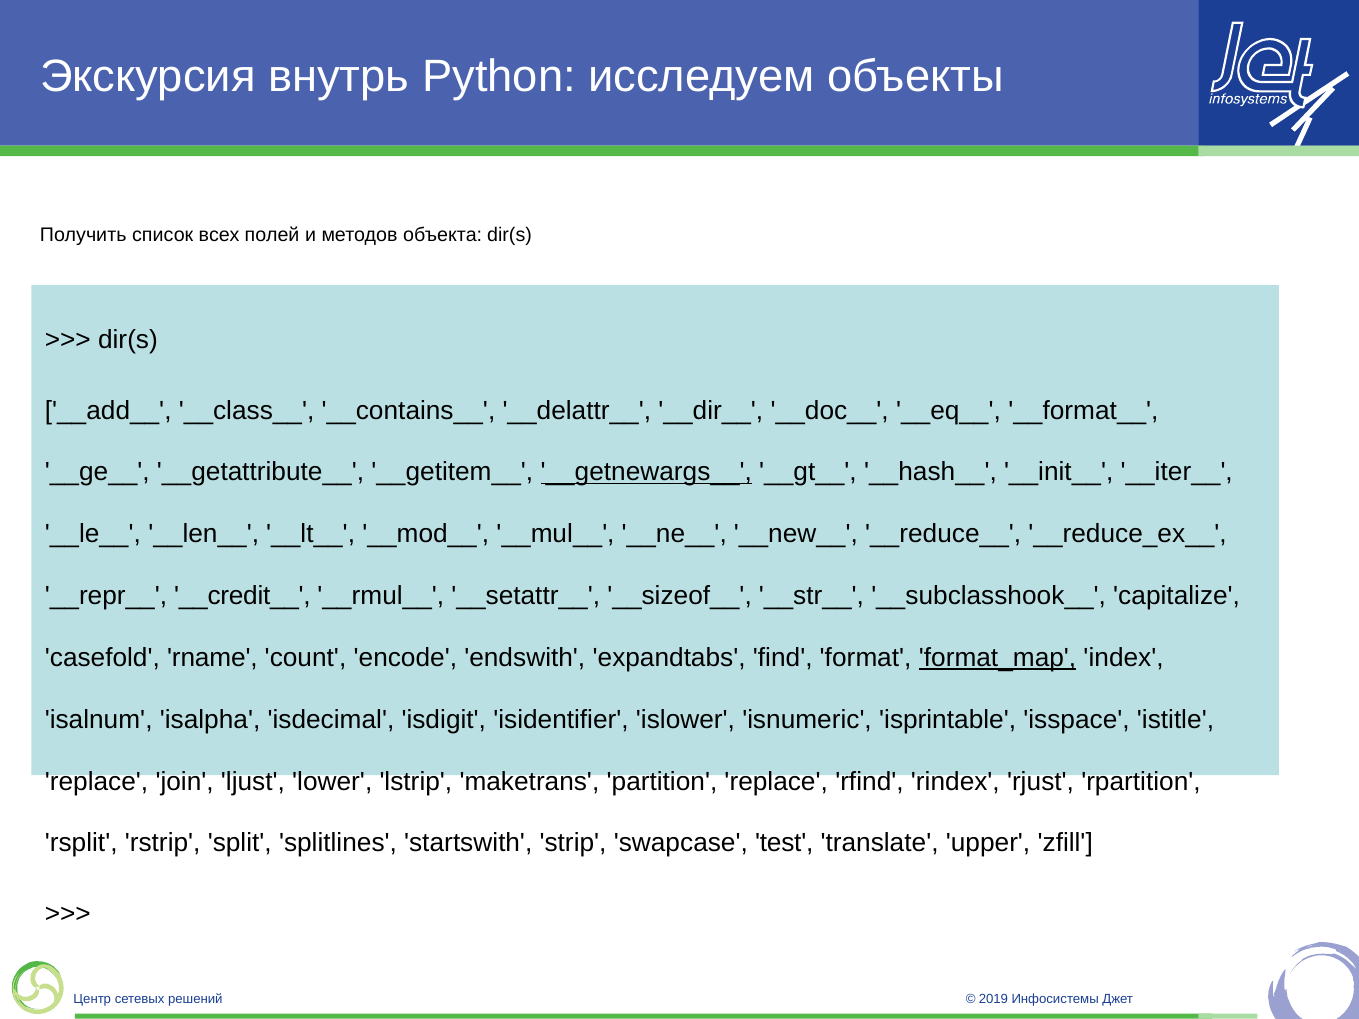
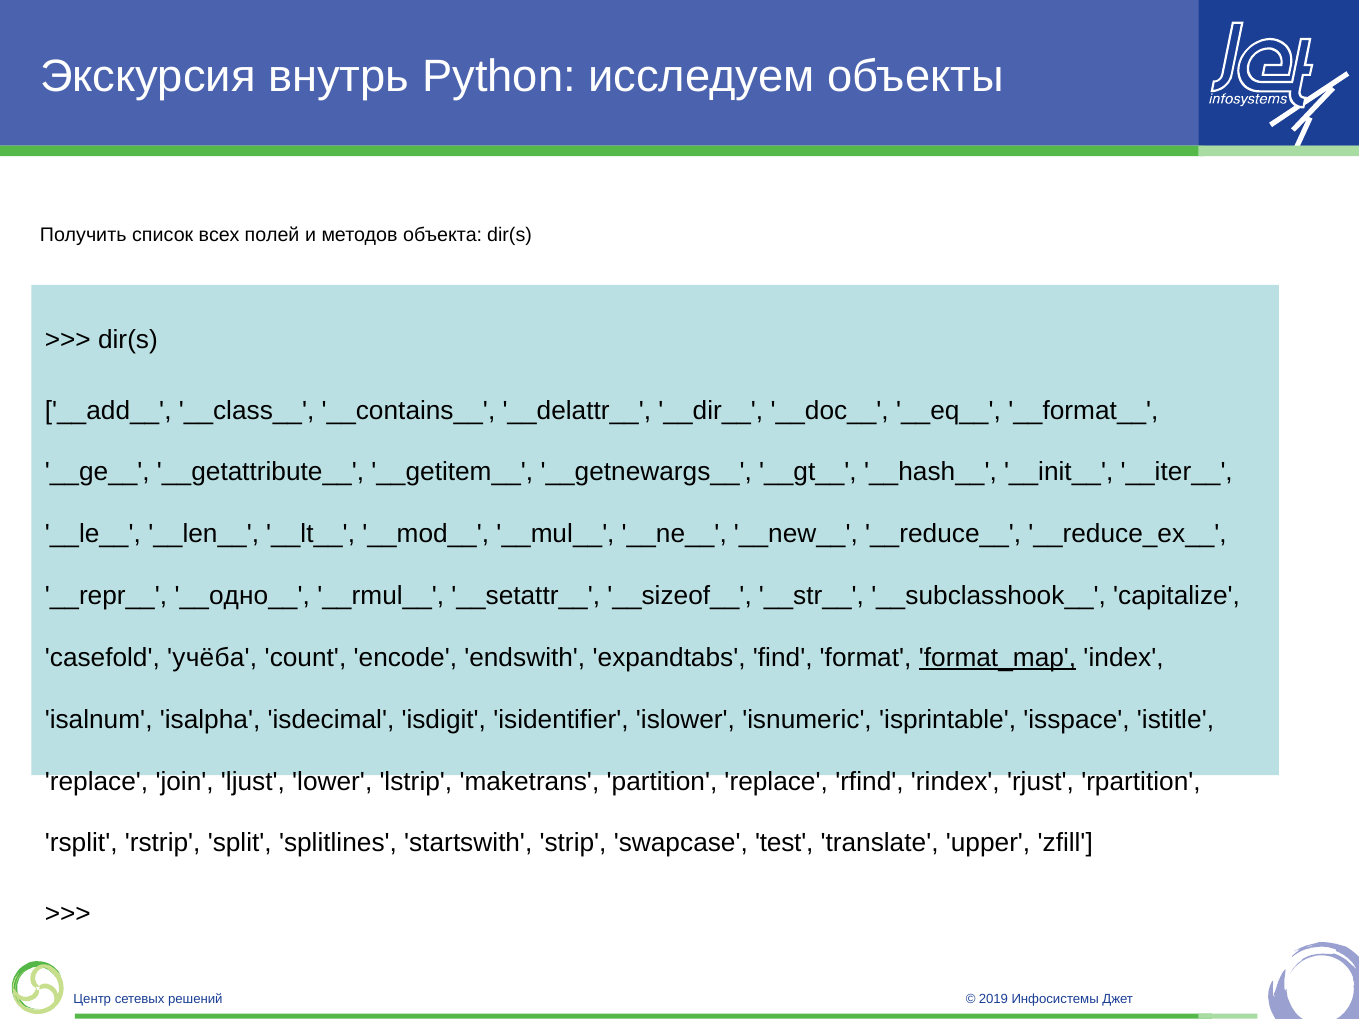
__getnewargs__ underline: present -> none
__credit__: __credit__ -> __одно__
rname: rname -> учёба
